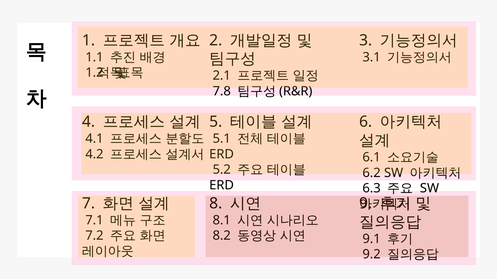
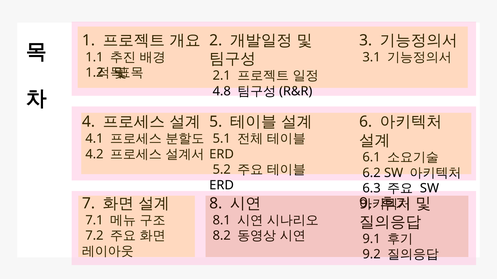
7.8: 7.8 -> 4.8
